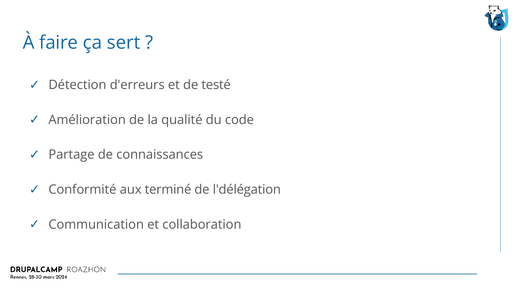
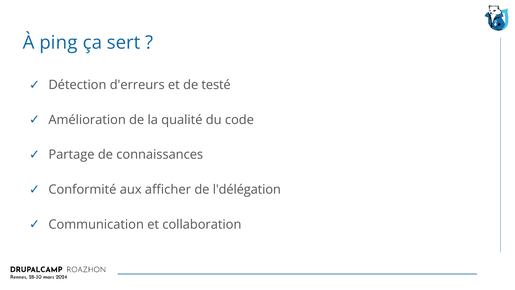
faire: faire -> ping
terminé: terminé -> afficher
